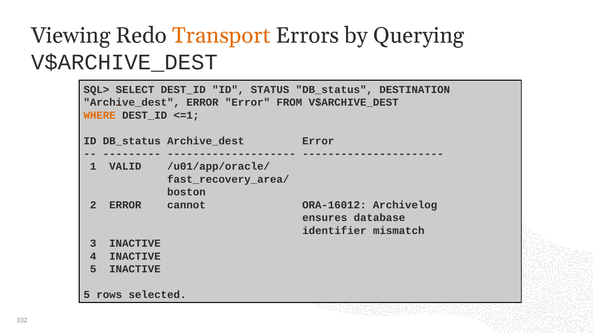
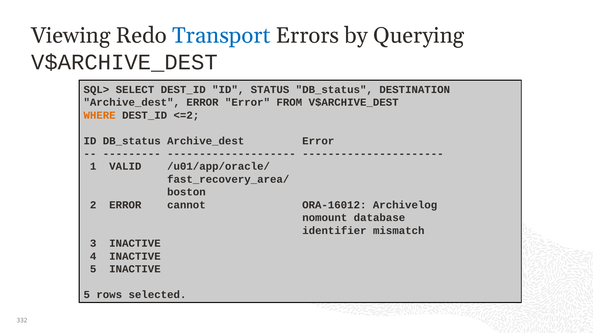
Transport colour: orange -> blue
<=1: <=1 -> <=2
ensures: ensures -> nomount
